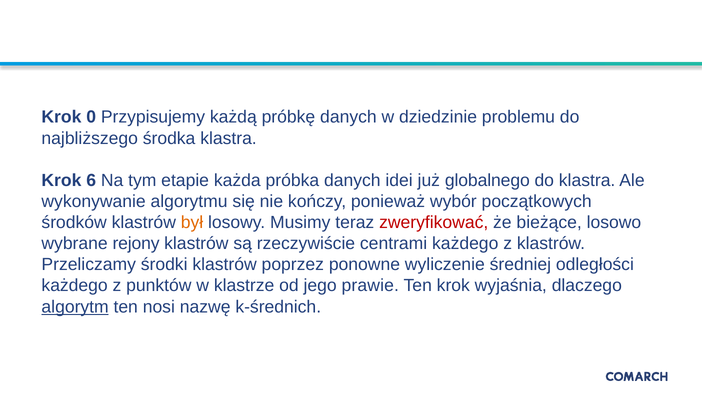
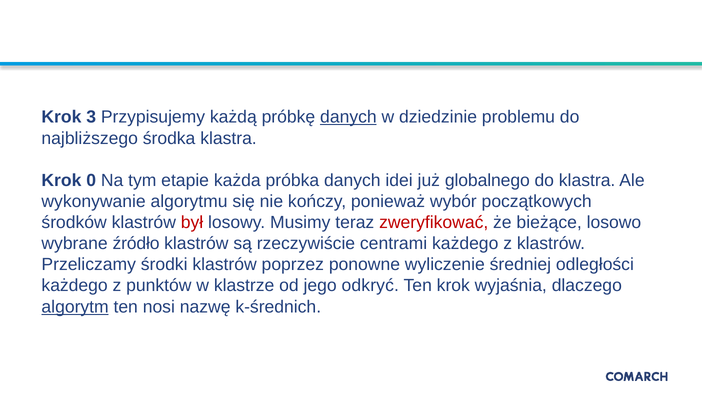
0: 0 -> 3
danych at (348, 117) underline: none -> present
6: 6 -> 0
był colour: orange -> red
rejony: rejony -> źródło
prawie: prawie -> odkryć
